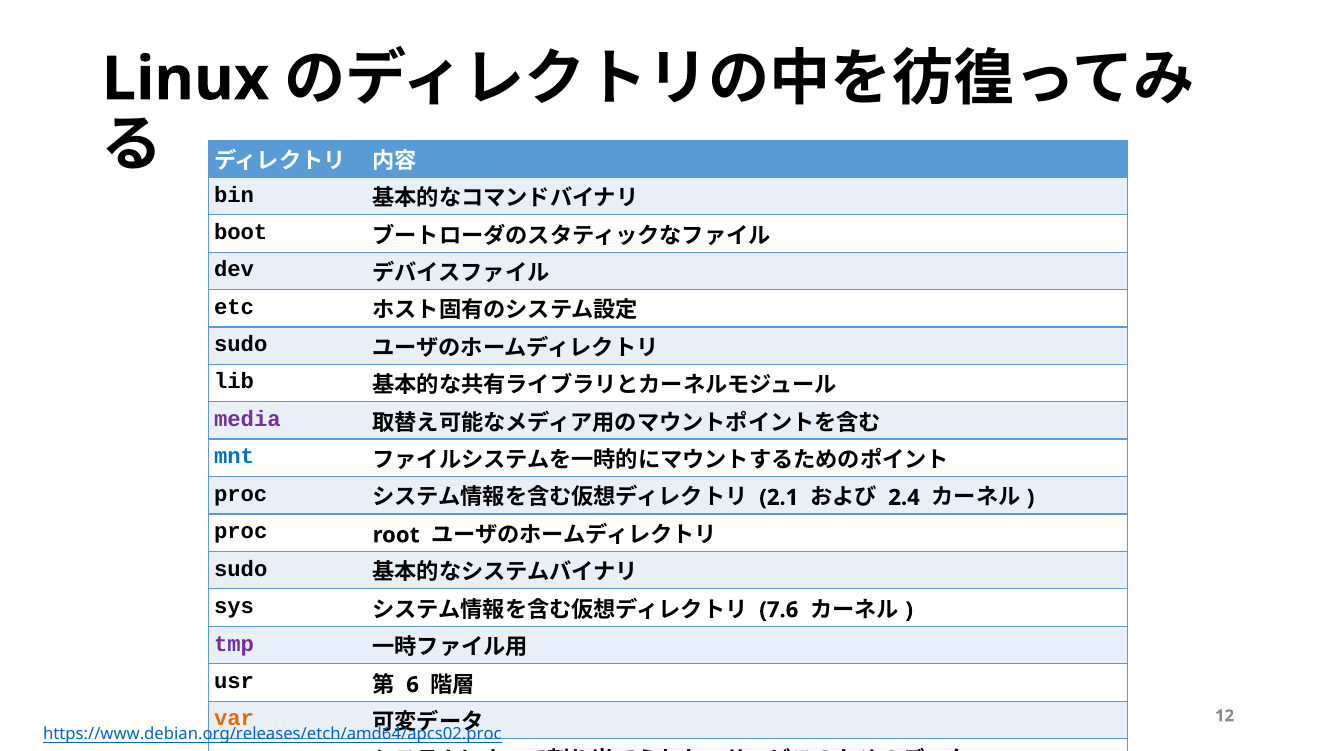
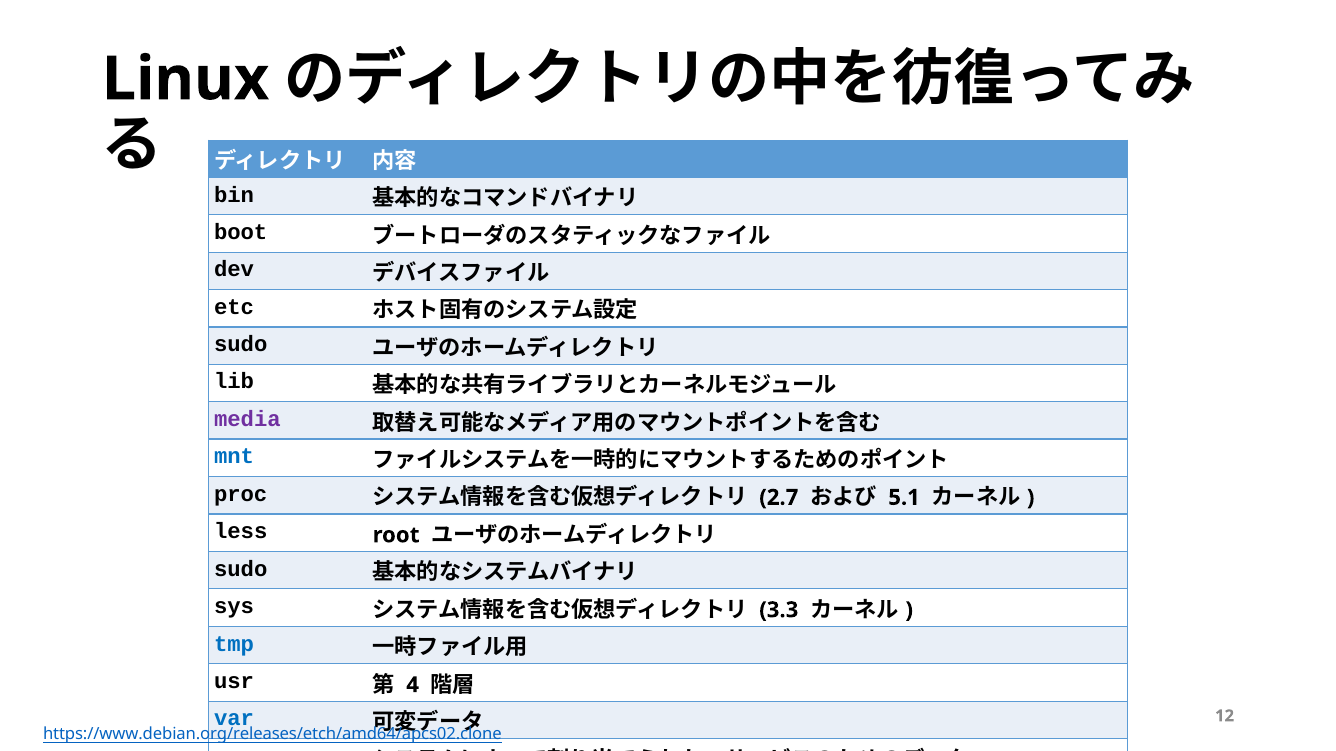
2.1: 2.1 -> 2.7
2.4: 2.4 -> 5.1
proc at (241, 532): proc -> less
7.6: 7.6 -> 3.3
tmp colour: purple -> blue
6: 6 -> 4
var colour: orange -> blue
https://www.debian.org/releases/etch/amd64/apcs02.proc: https://www.debian.org/releases/etch/amd64/apcs02.proc -> https://www.debian.org/releases/etch/amd64/apcs02.clone
